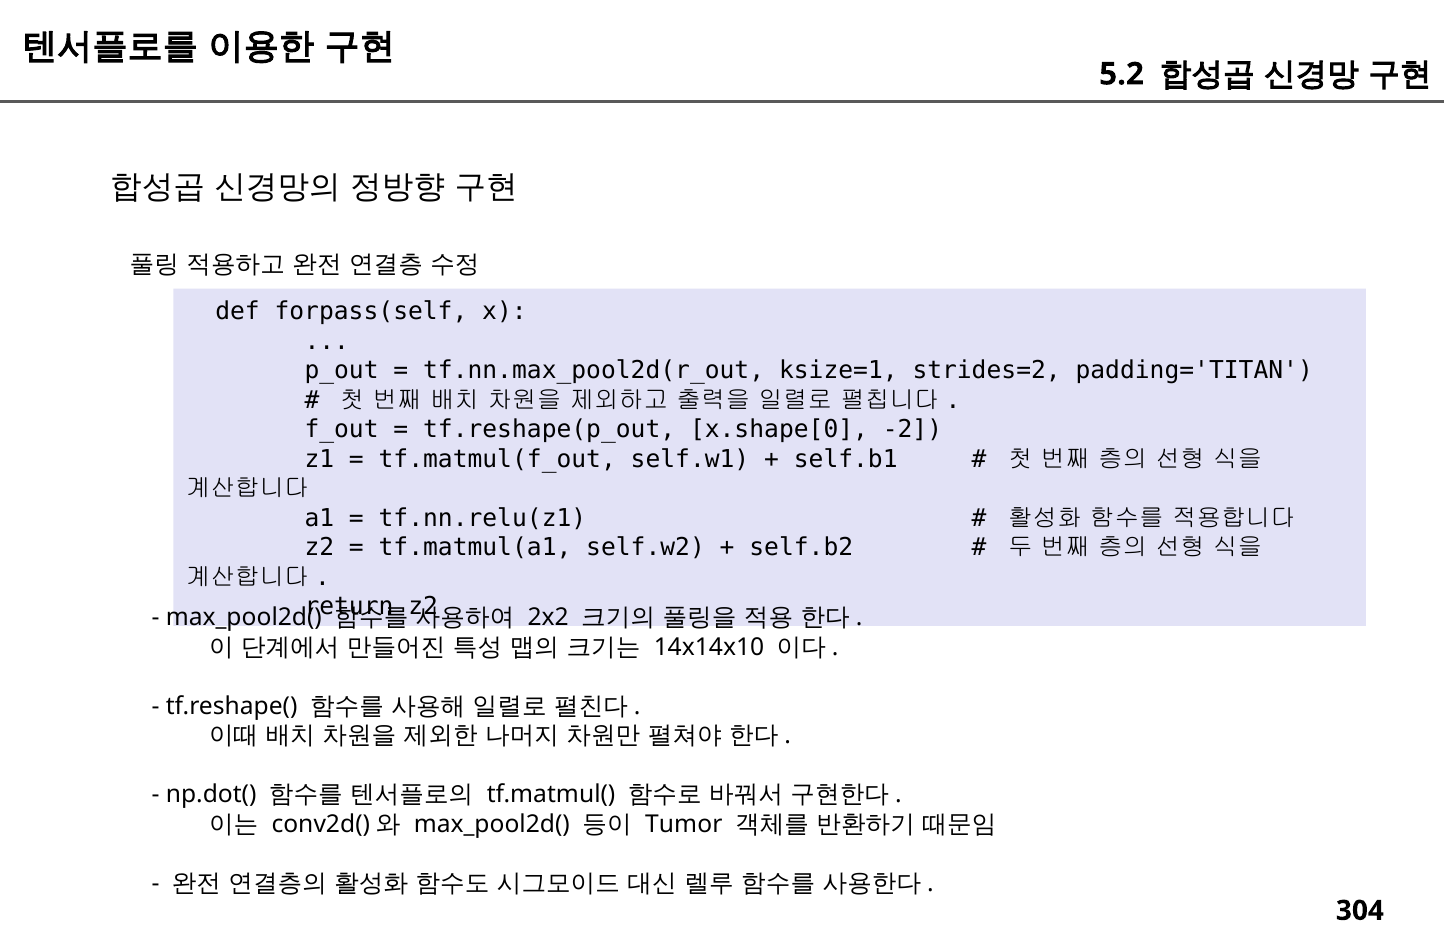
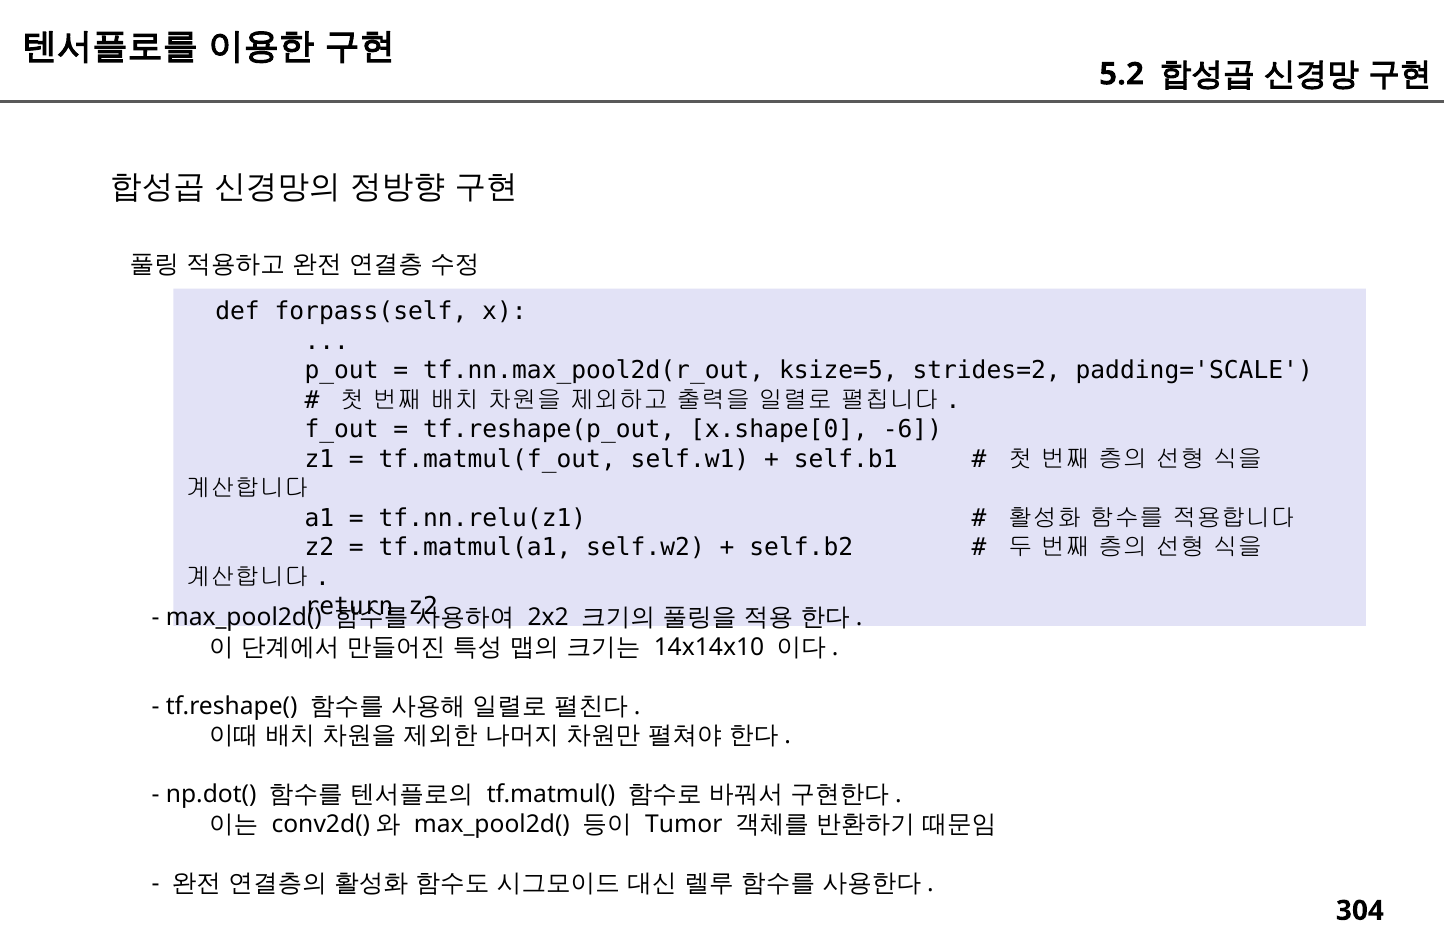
ksize=1: ksize=1 -> ksize=5
padding='TITAN: padding='TITAN -> padding='SCALE
-2: -2 -> -6
